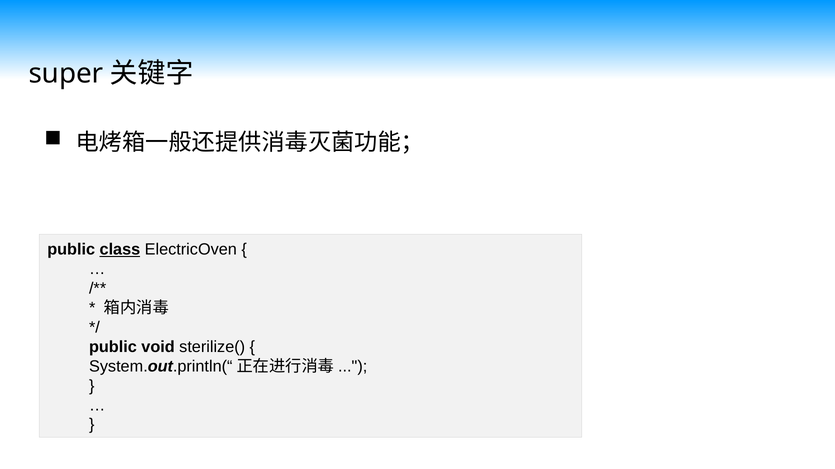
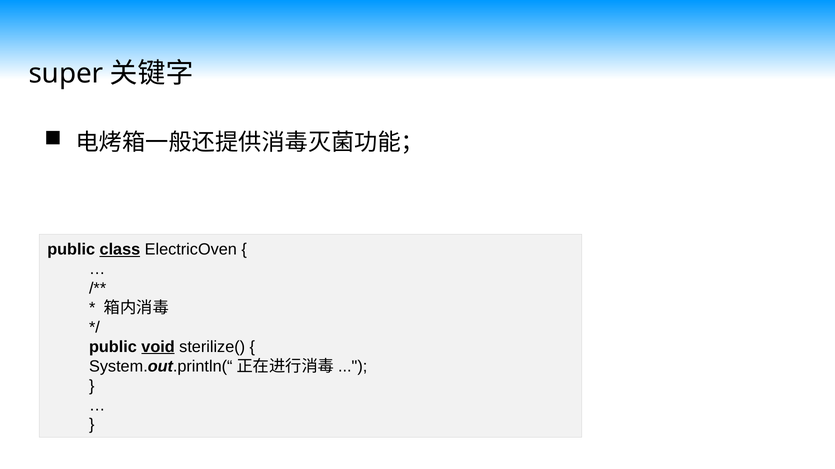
void underline: none -> present
